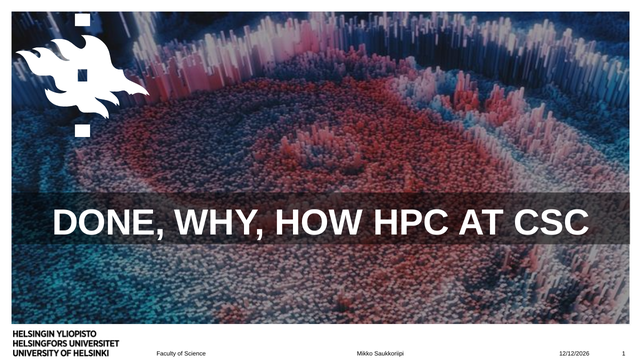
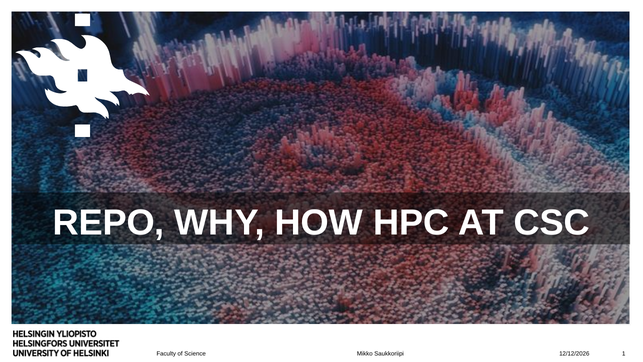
DONE: DONE -> REPO
